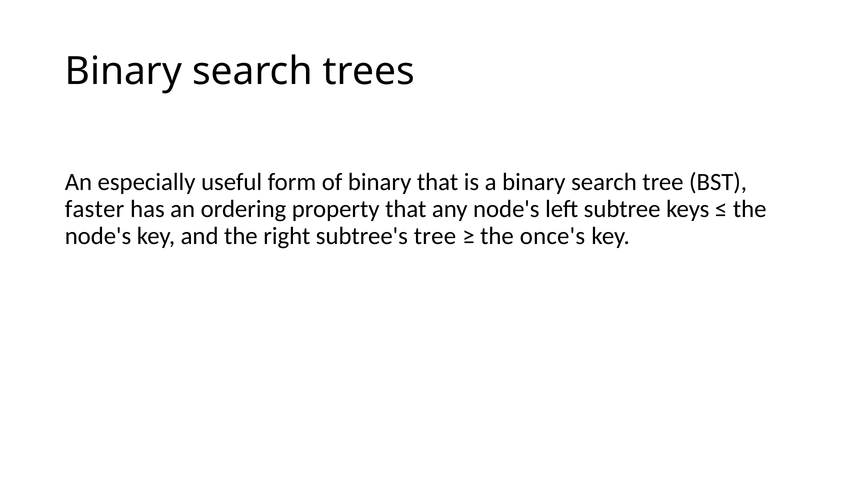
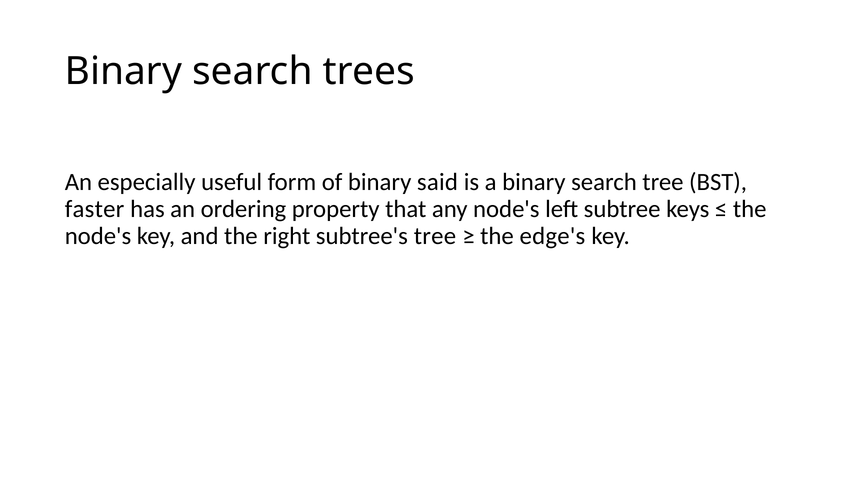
binary that: that -> said
once's: once's -> edge's
